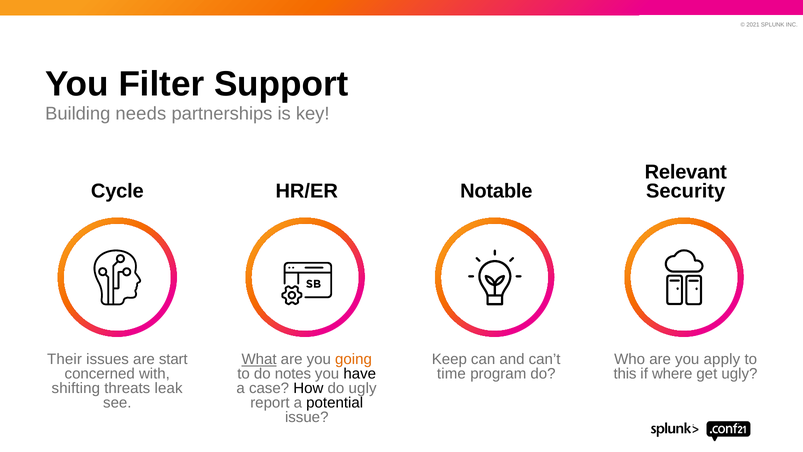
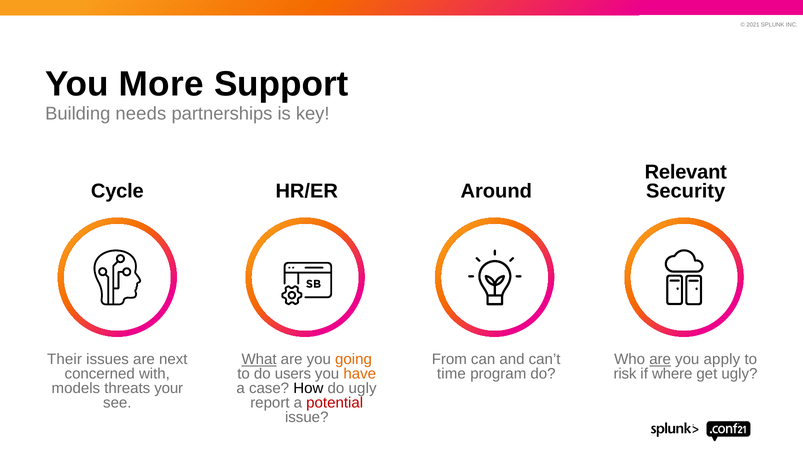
Filter: Filter -> More
Notable: Notable -> Around
start: start -> next
Keep: Keep -> From
are at (660, 359) underline: none -> present
notes: notes -> users
have colour: black -> orange
this: this -> risk
shifting: shifting -> models
leak: leak -> your
potential colour: black -> red
